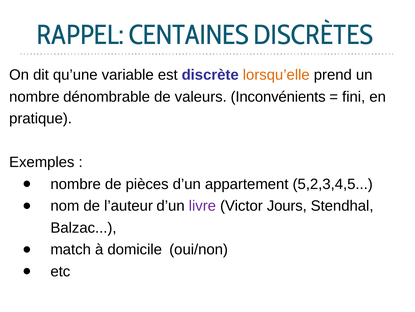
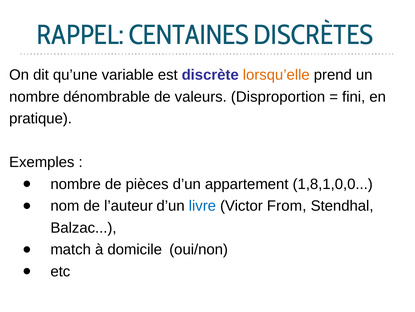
Inconvénients: Inconvénients -> Disproportion
5,2,3,4,5: 5,2,3,4,5 -> 1,8,1,0,0
livre colour: purple -> blue
Jours: Jours -> From
